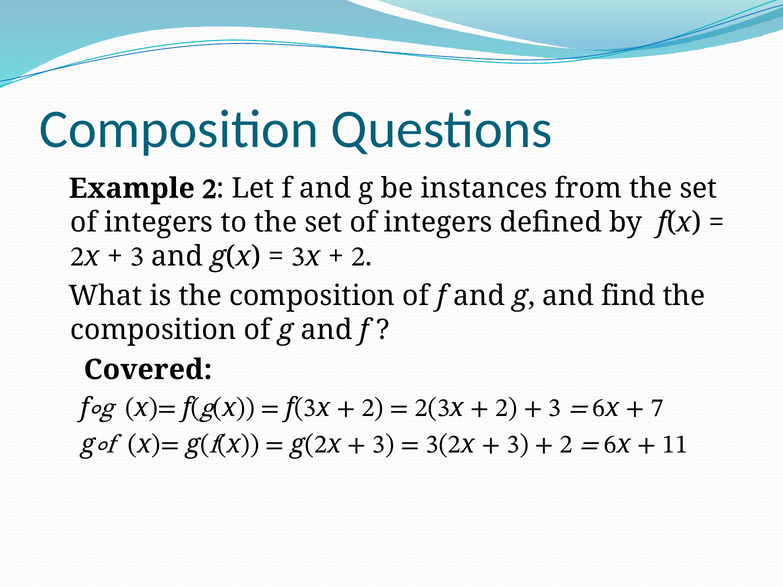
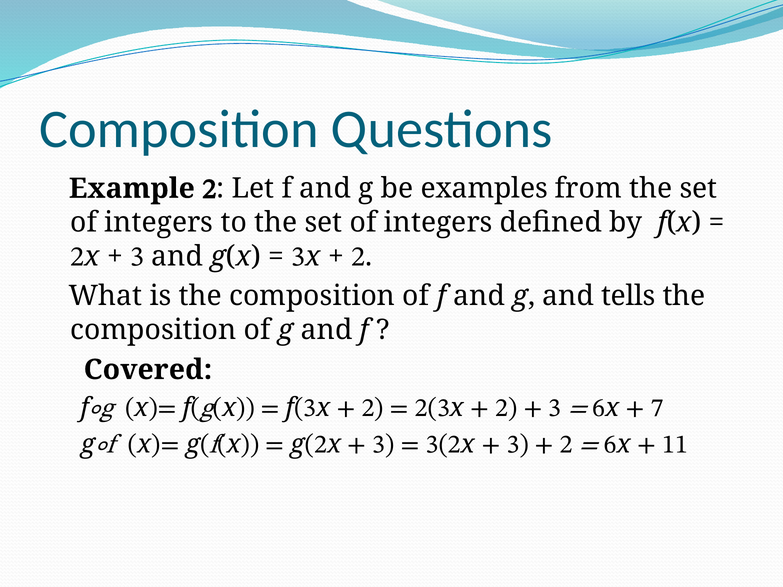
instances: instances -> examples
find: find -> tells
